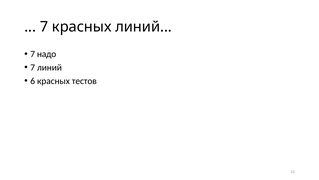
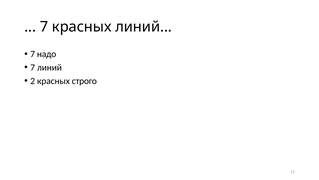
6: 6 -> 2
тестов: тестов -> строго
